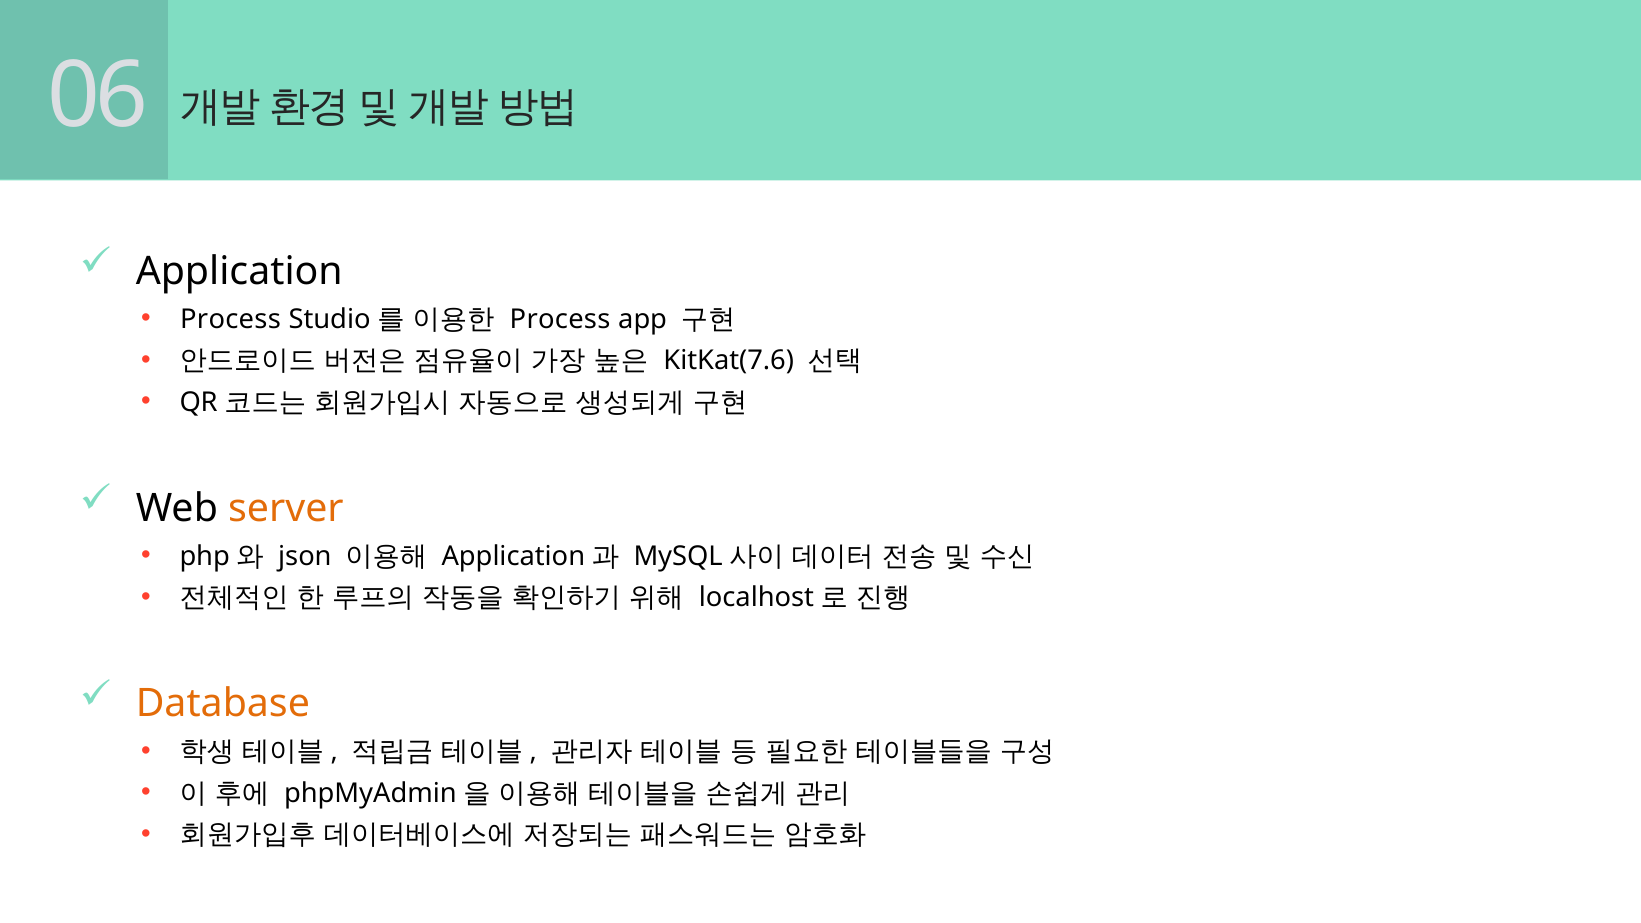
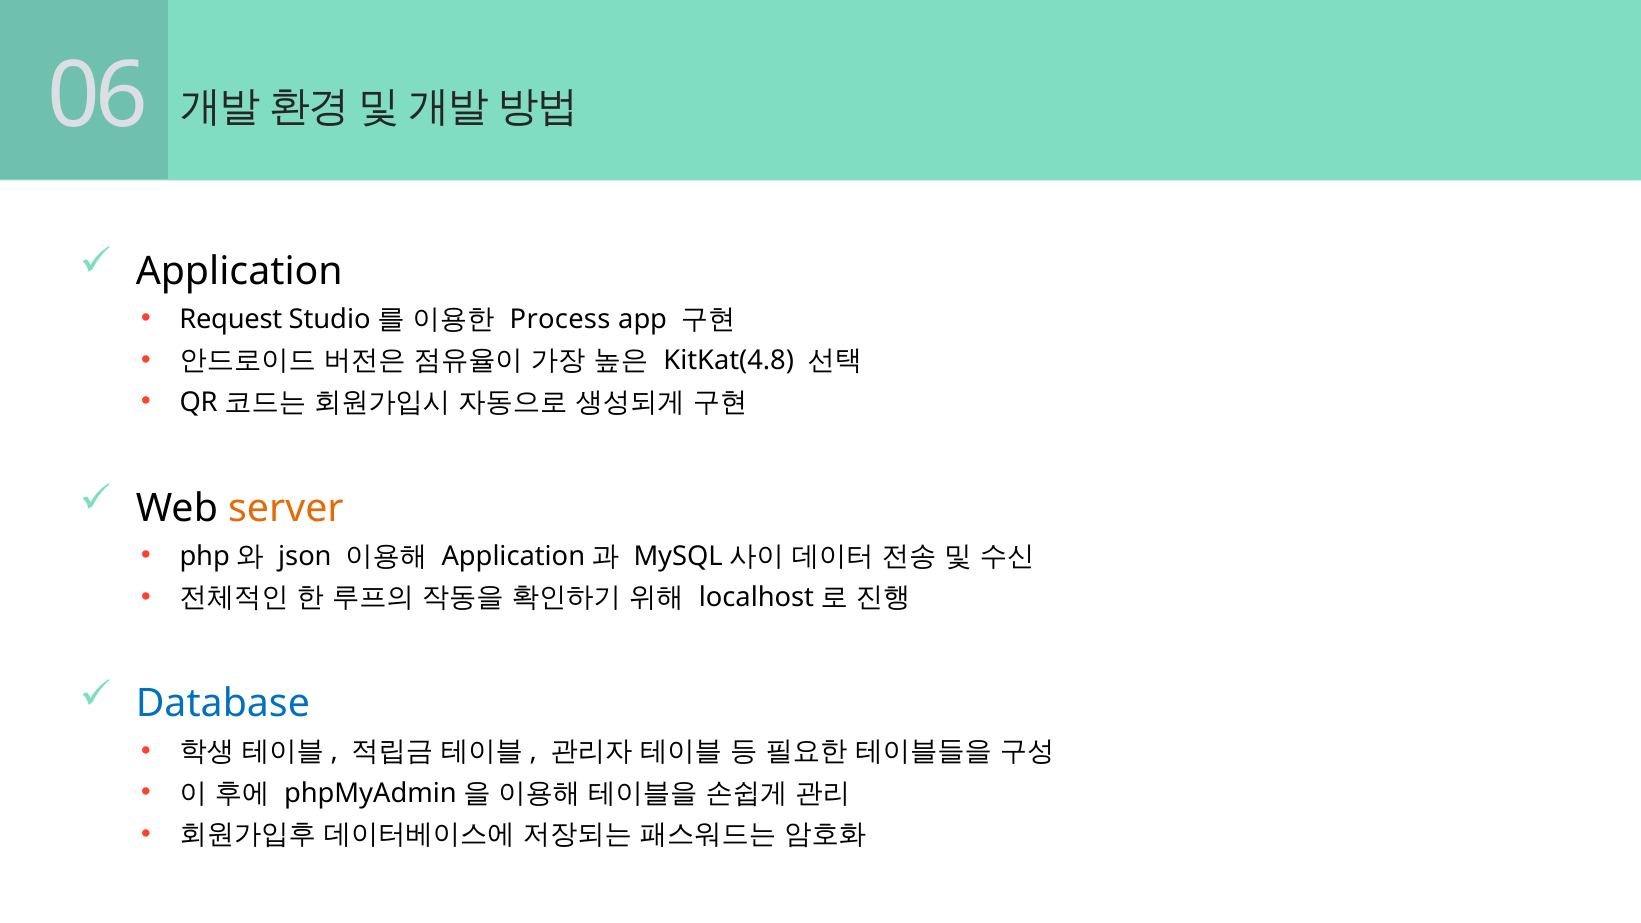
Process at (231, 319): Process -> Request
KitKat(7.6: KitKat(7.6 -> KitKat(4.8
Database colour: orange -> blue
